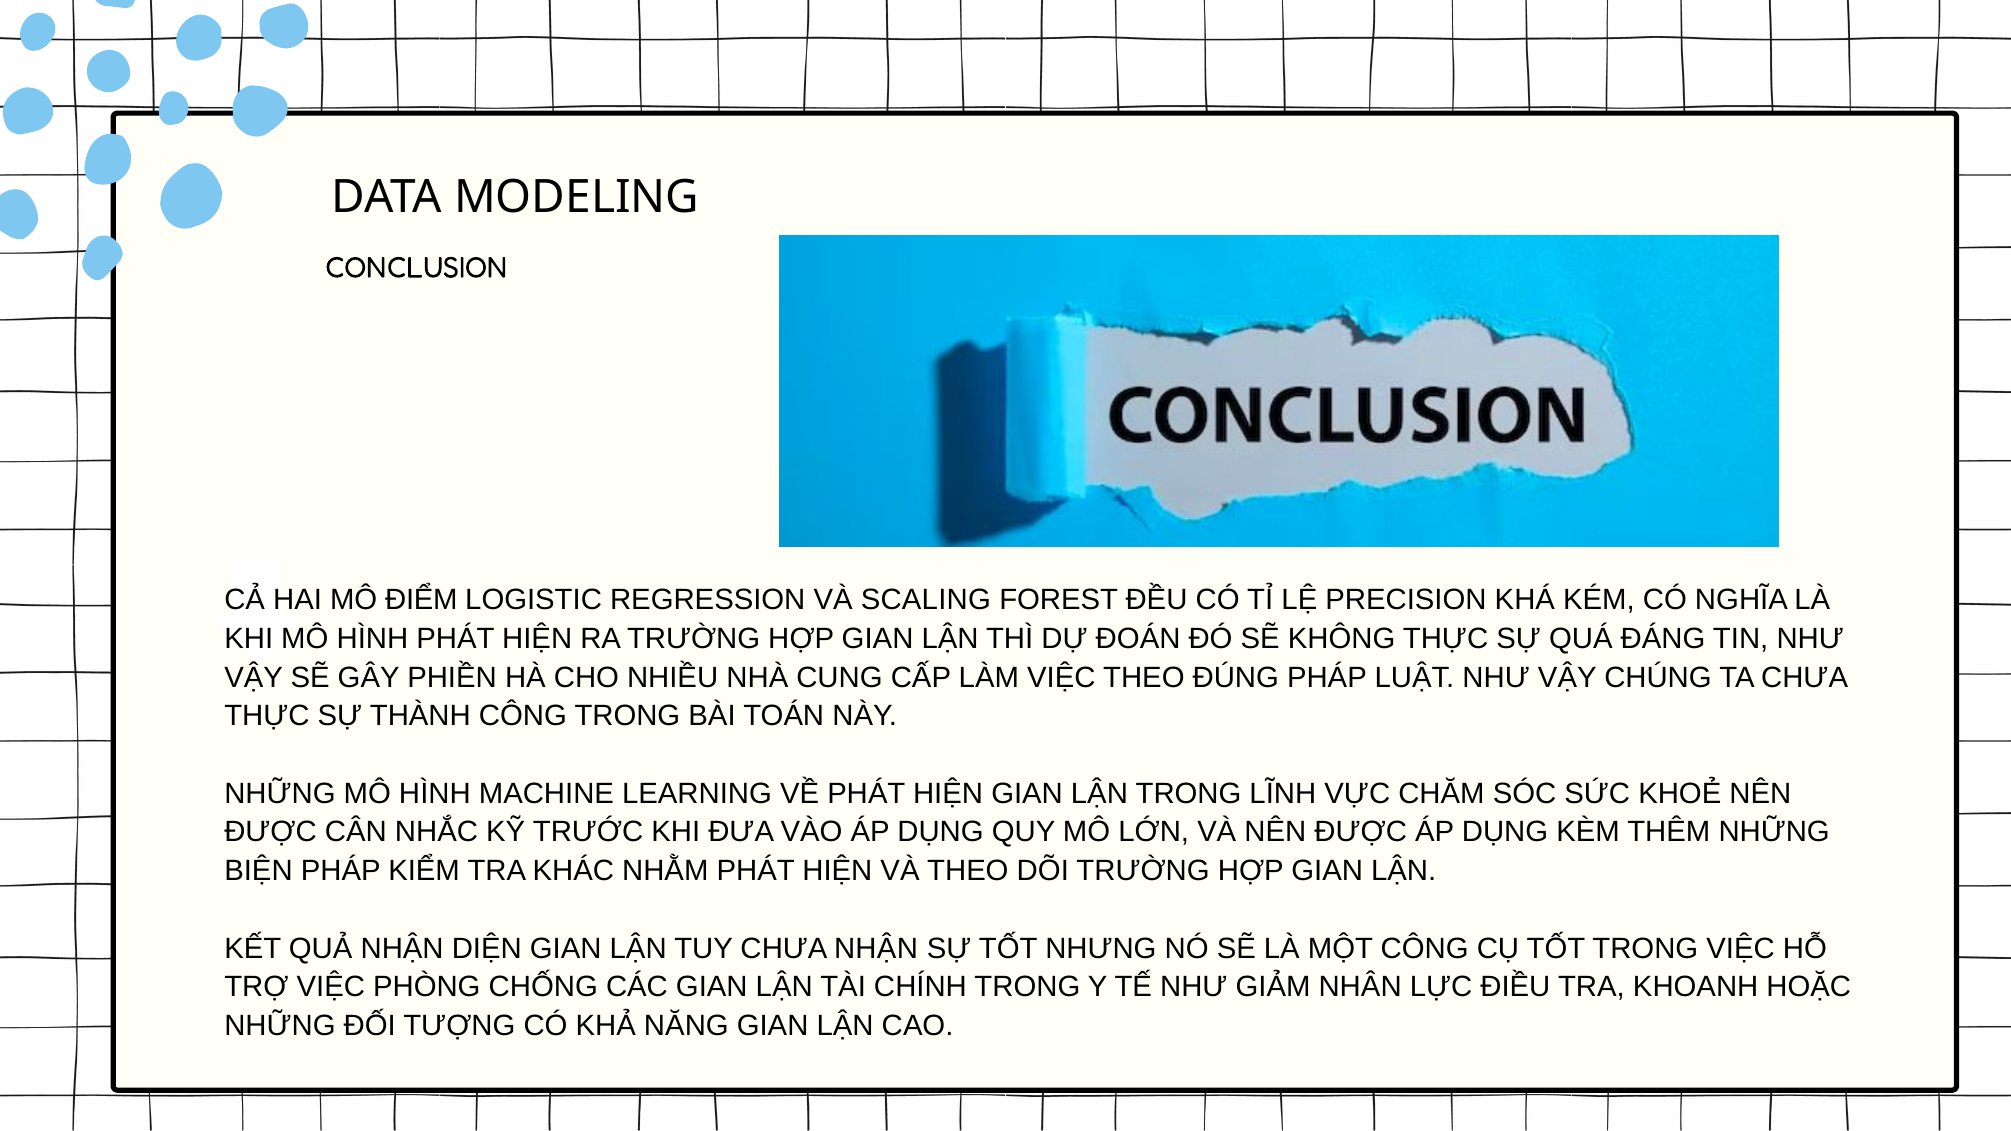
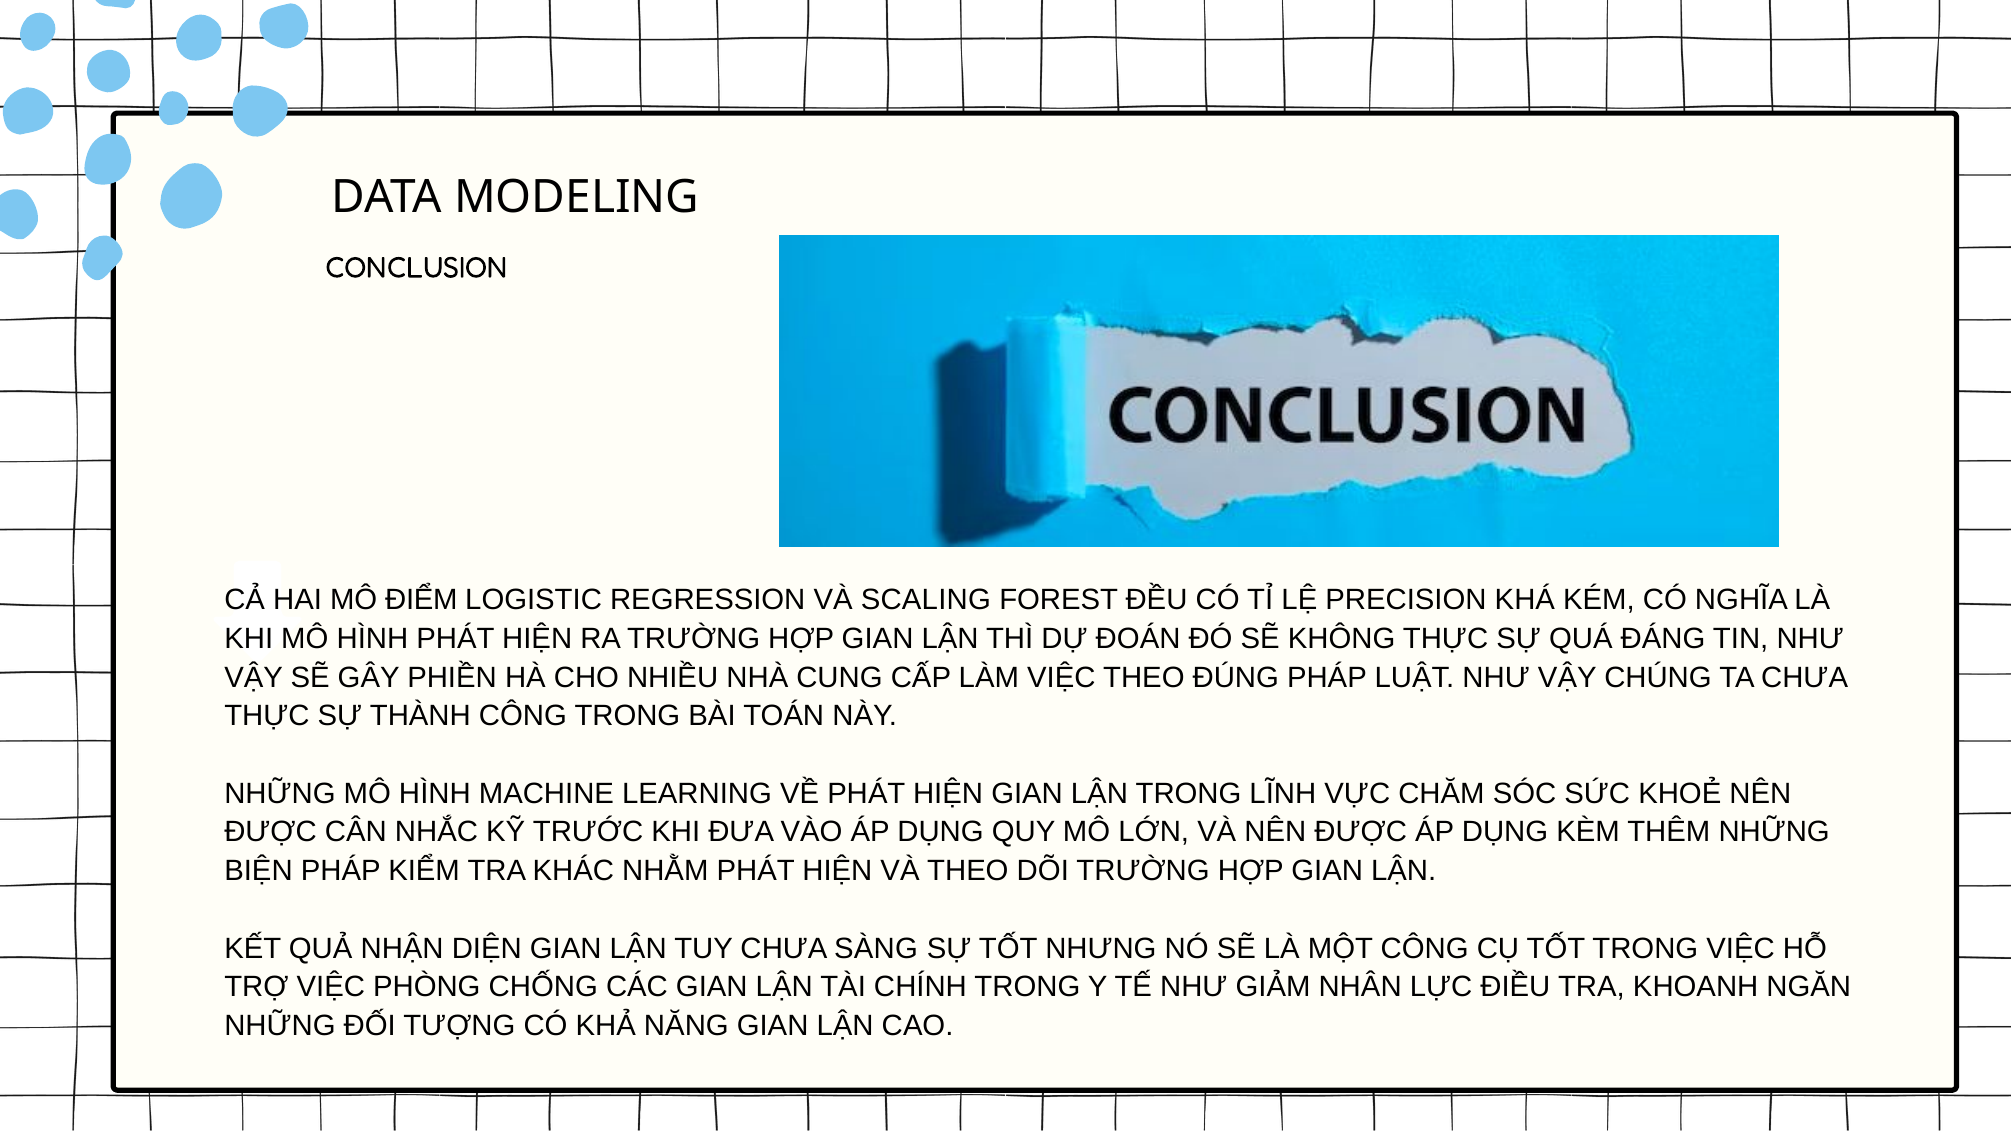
CHƯA NHẬN: NHẬN -> SÀNG
HOẶC: HOẶC -> NGĂN
